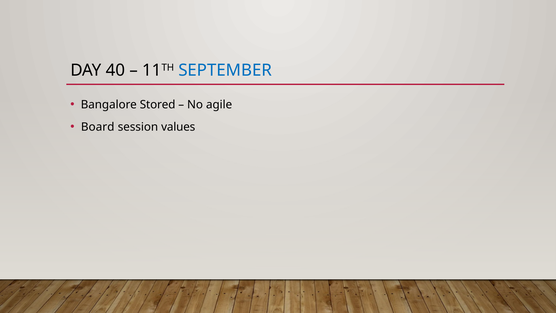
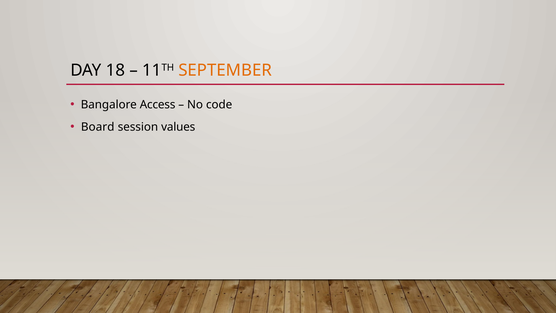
40: 40 -> 18
SEPTEMBER colour: blue -> orange
Stored: Stored -> Access
agile: agile -> code
